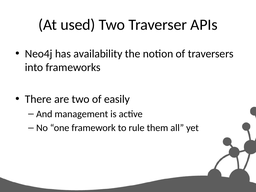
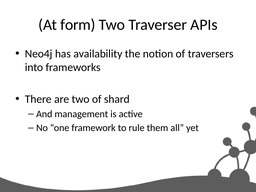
used: used -> form
easily: easily -> shard
